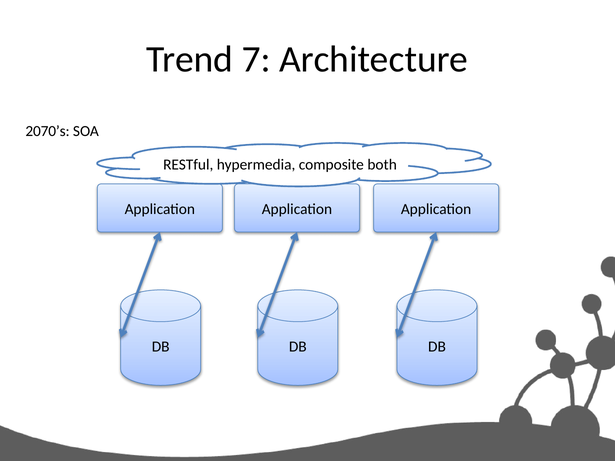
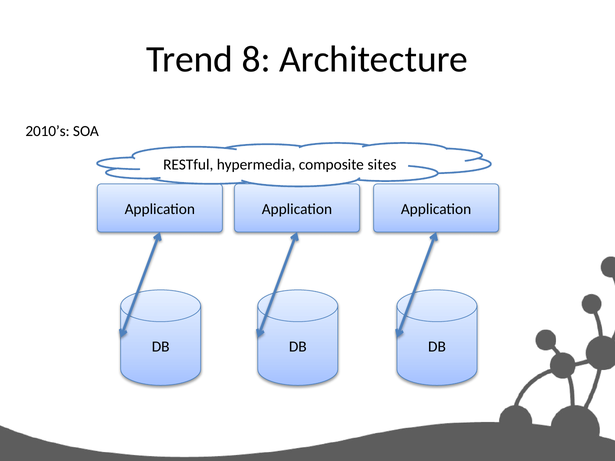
7: 7 -> 8
2070’s: 2070’s -> 2010’s
both: both -> sites
